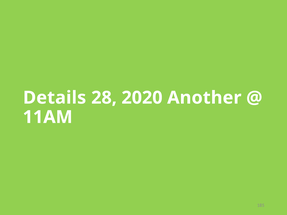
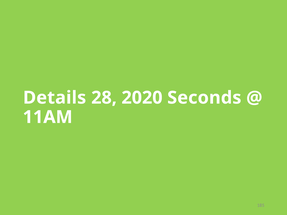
Another: Another -> Seconds
